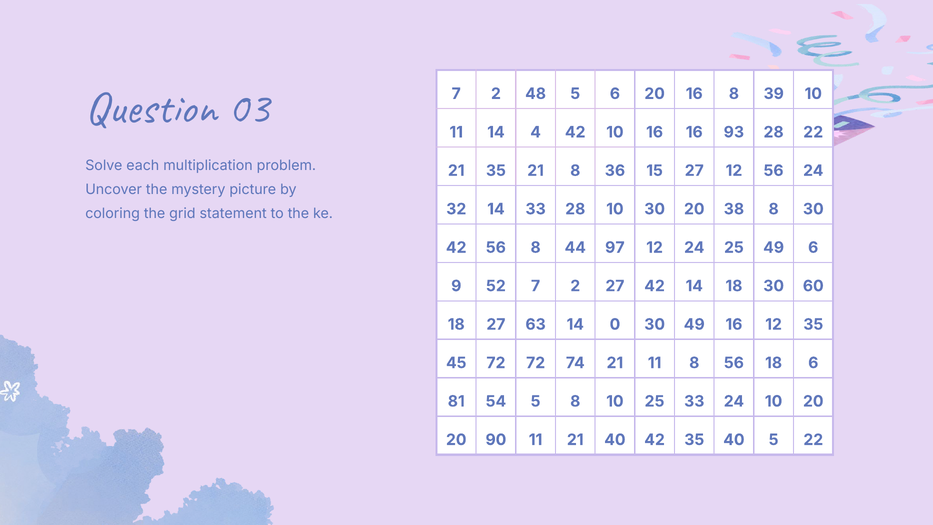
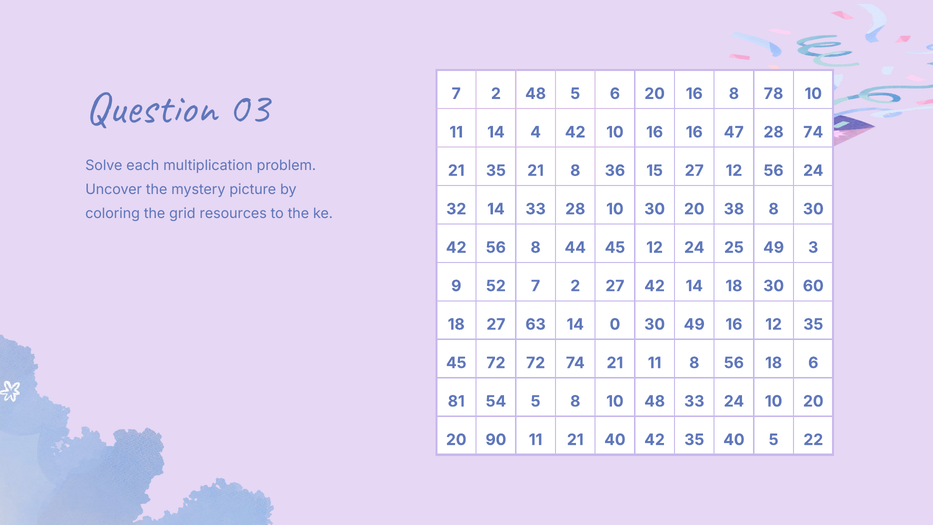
39: 39 -> 78
93: 93 -> 47
28 22: 22 -> 74
statement: statement -> resources
44 97: 97 -> 45
49 6: 6 -> 3
10 25: 25 -> 48
